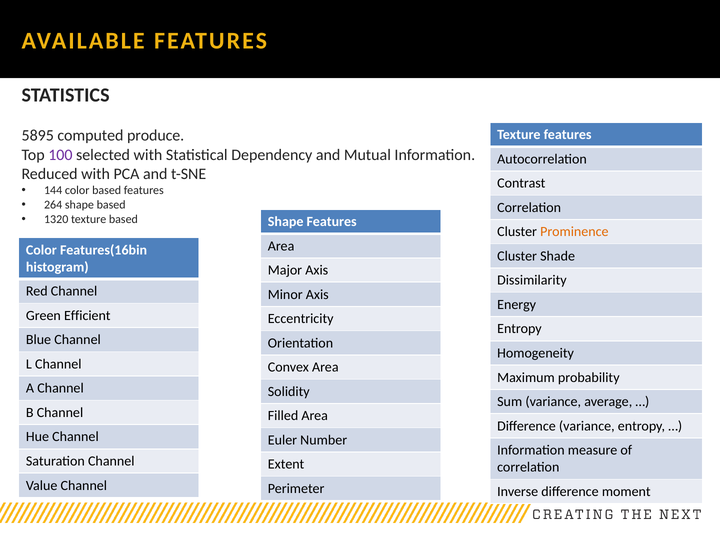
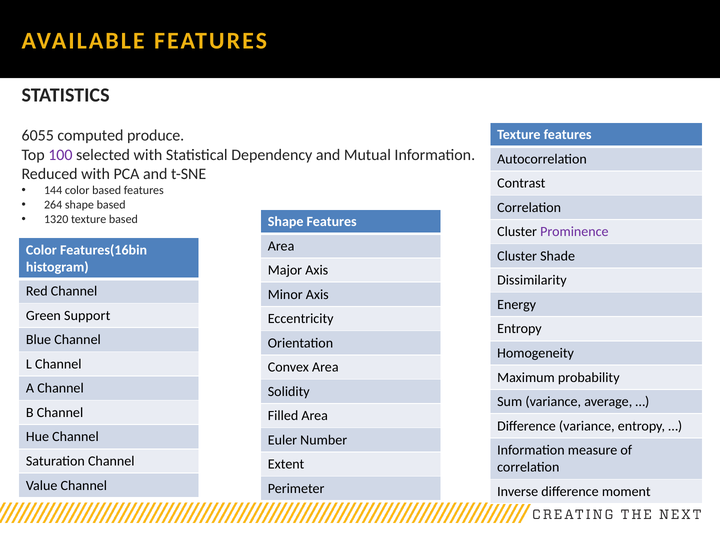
5895: 5895 -> 6055
Prominence colour: orange -> purple
Efficient: Efficient -> Support
